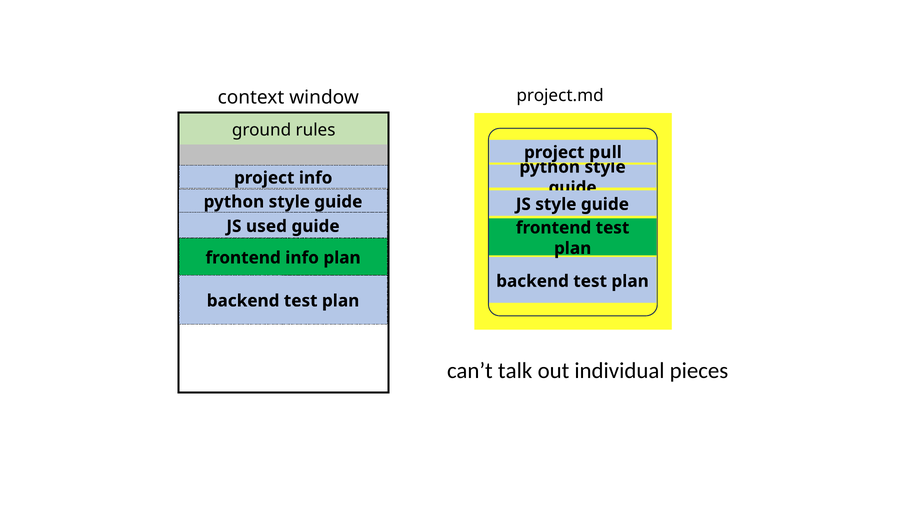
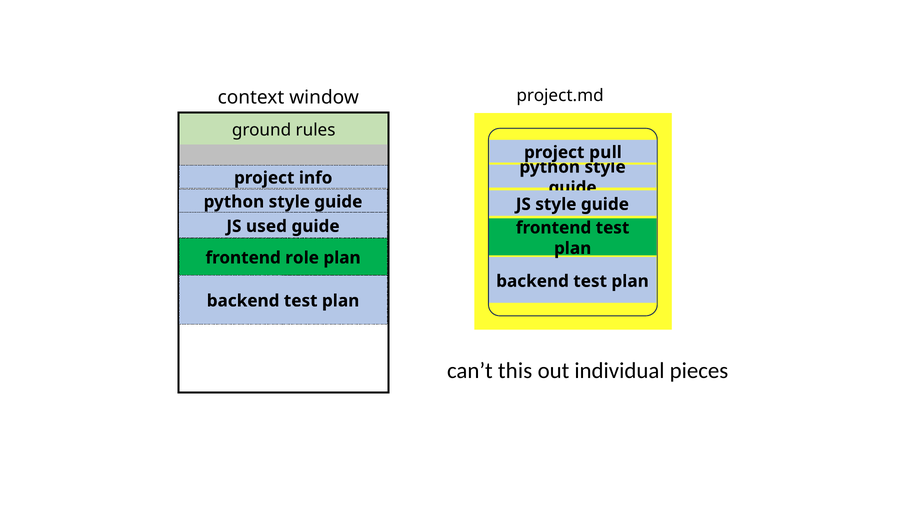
frontend info: info -> role
talk: talk -> this
